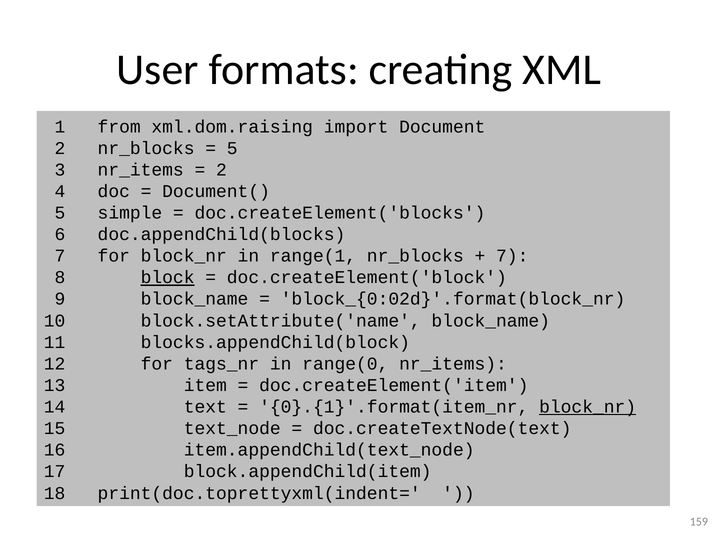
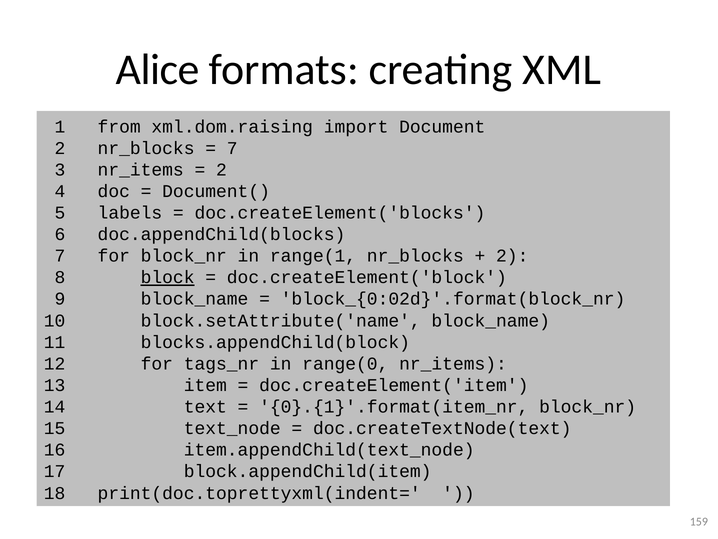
User: User -> Alice
5 at (232, 148): 5 -> 7
simple: simple -> labels
7 at (512, 256): 7 -> 2
block_nr at (588, 406) underline: present -> none
